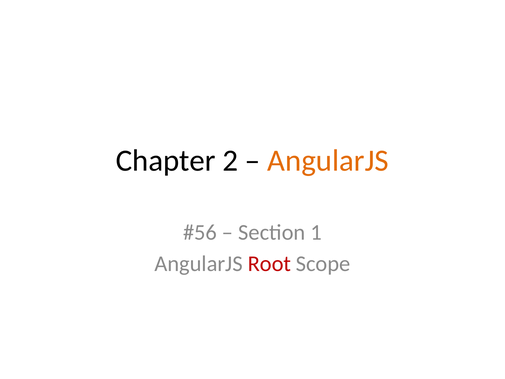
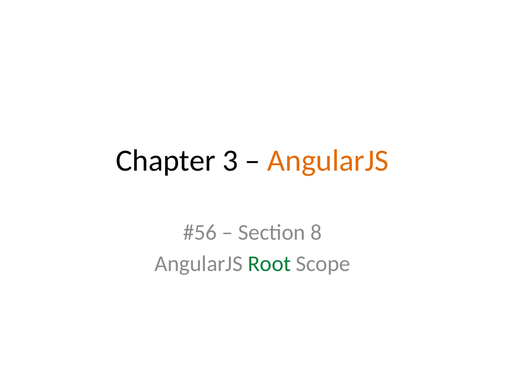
2: 2 -> 3
1: 1 -> 8
Root colour: red -> green
